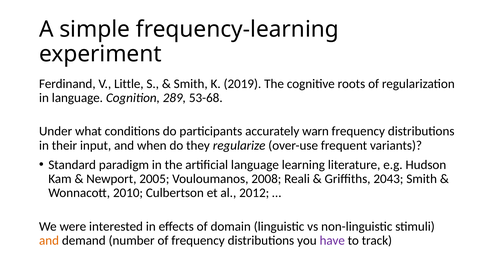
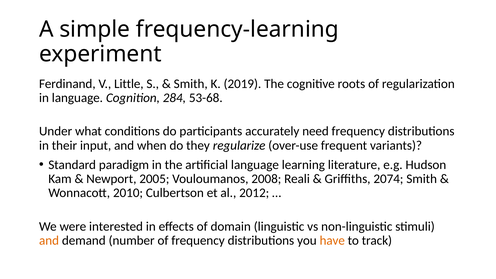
289: 289 -> 284
warn: warn -> need
2043: 2043 -> 2074
have colour: purple -> orange
